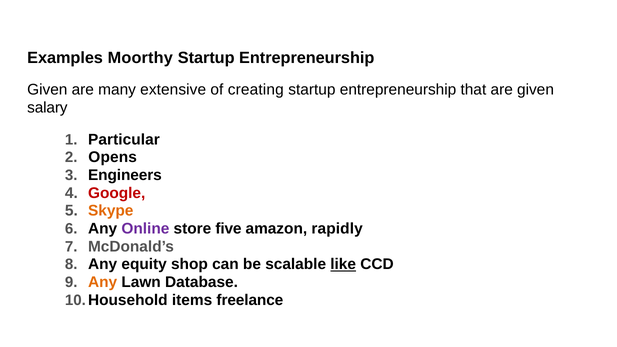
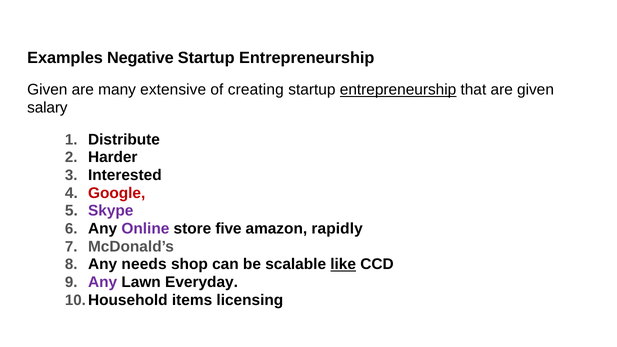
Moorthy: Moorthy -> Negative
entrepreneurship at (398, 90) underline: none -> present
Particular: Particular -> Distribute
Opens: Opens -> Harder
Engineers: Engineers -> Interested
Skype colour: orange -> purple
equity: equity -> needs
Any at (103, 282) colour: orange -> purple
Database: Database -> Everyday
freelance: freelance -> licensing
